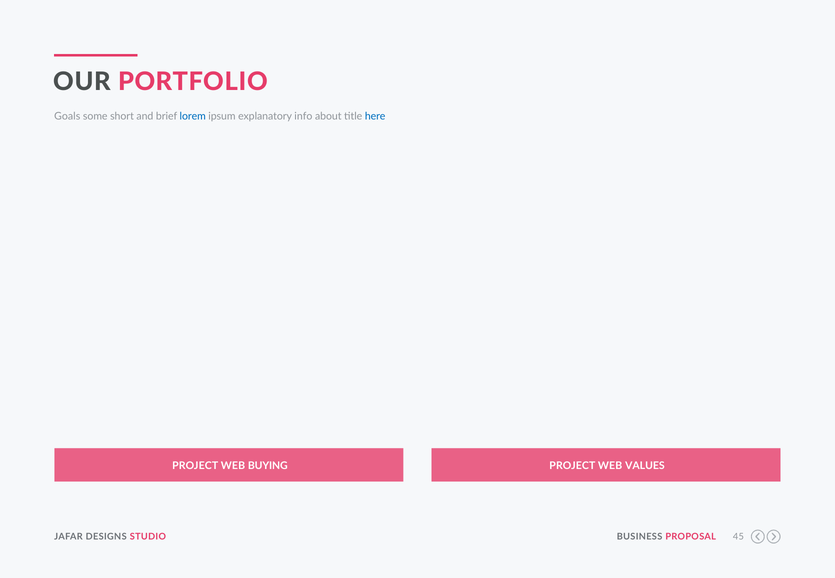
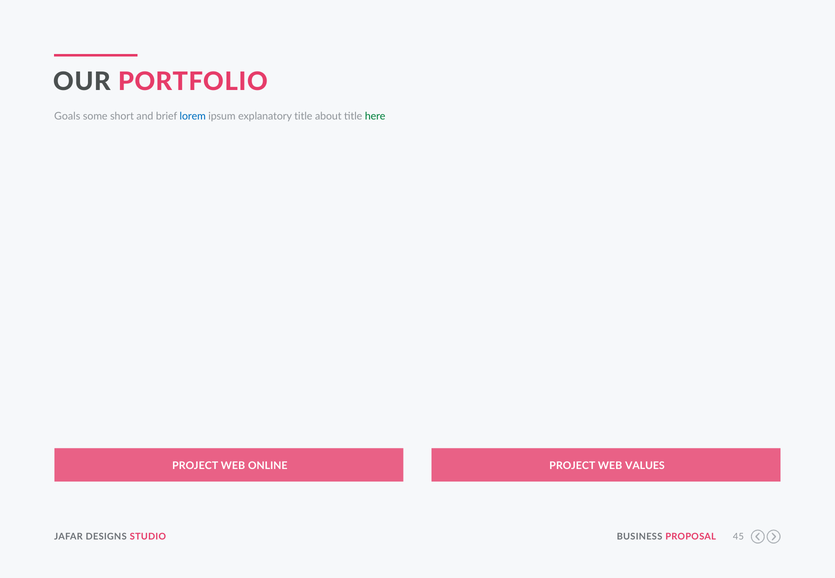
explanatory info: info -> title
here colour: blue -> green
BUYING: BUYING -> ONLINE
